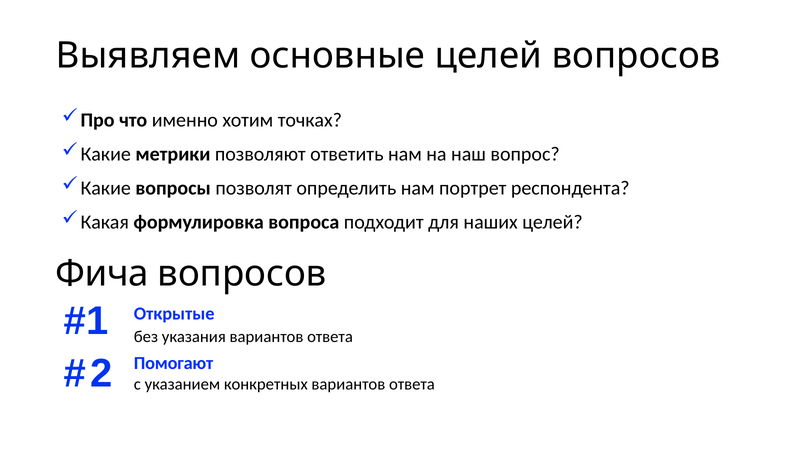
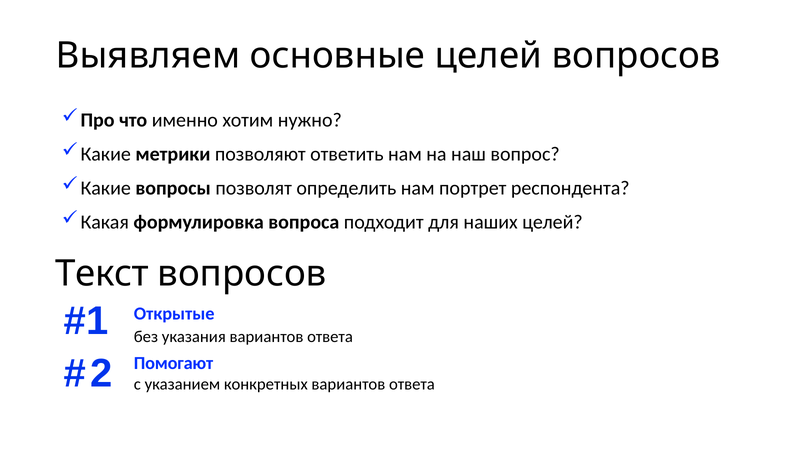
точках: точках -> нужно
Фича: Фича -> Текст
